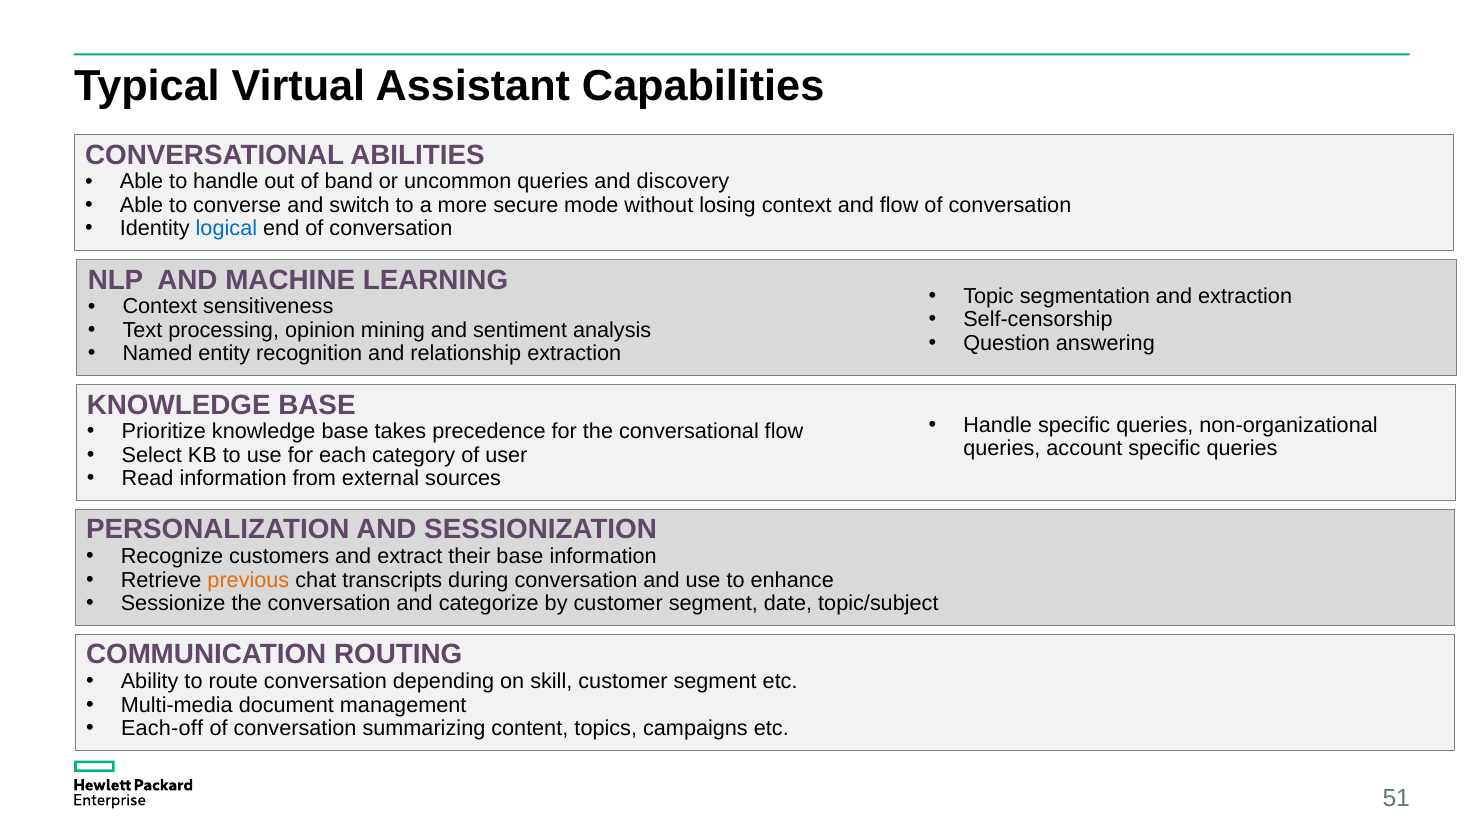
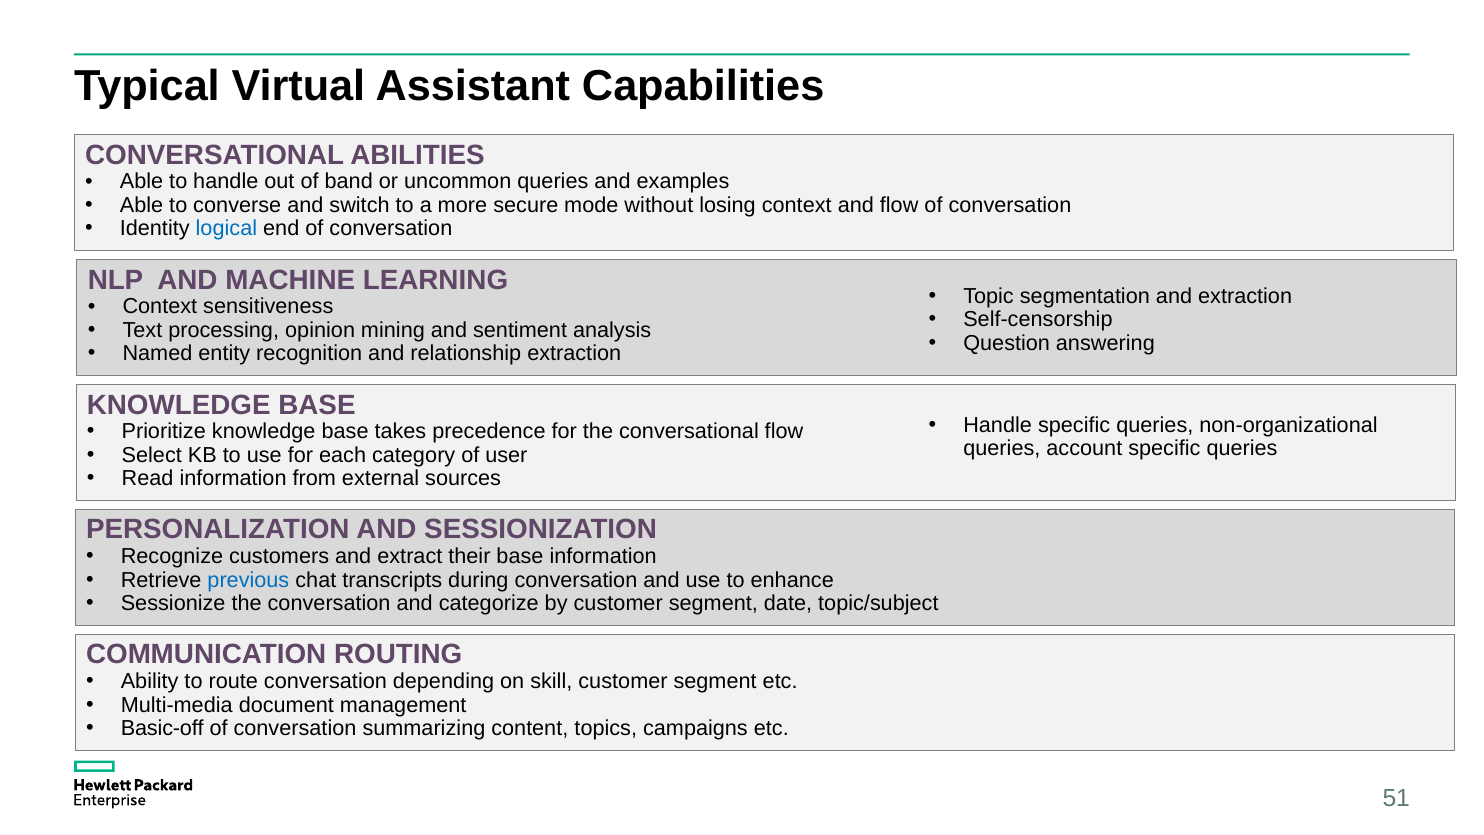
discovery: discovery -> examples
previous colour: orange -> blue
Each-off: Each-off -> Basic-off
